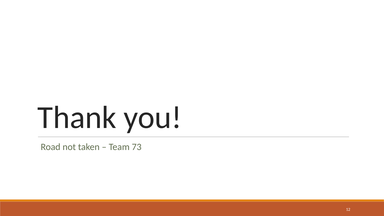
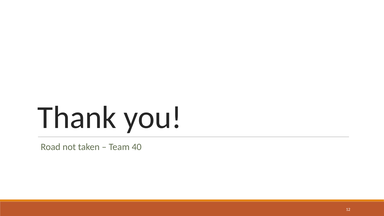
73: 73 -> 40
